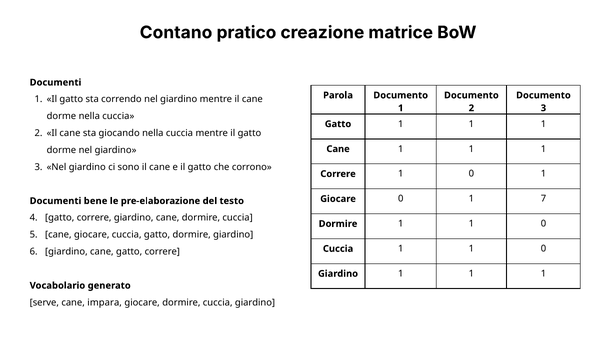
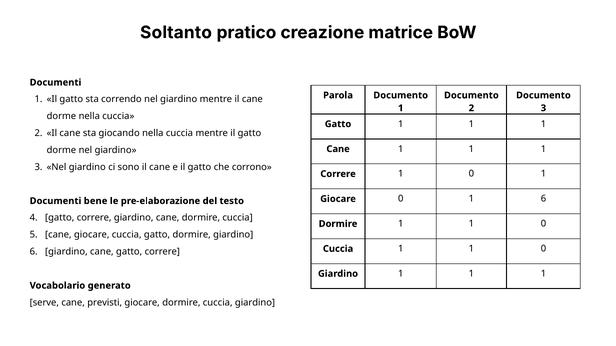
Contano: Contano -> Soltanto
1 7: 7 -> 6
impara: impara -> previsti
